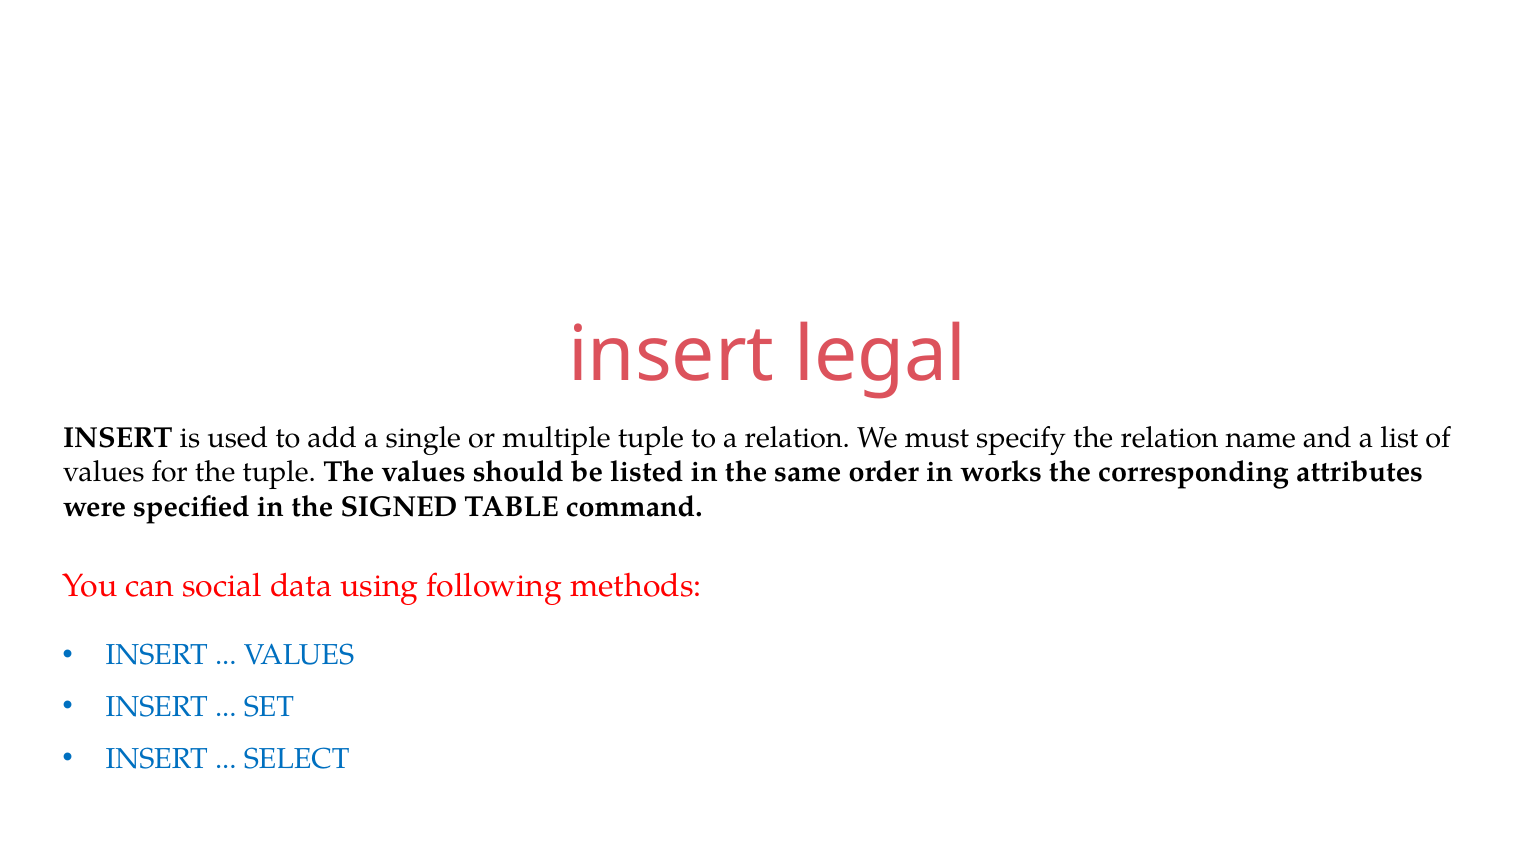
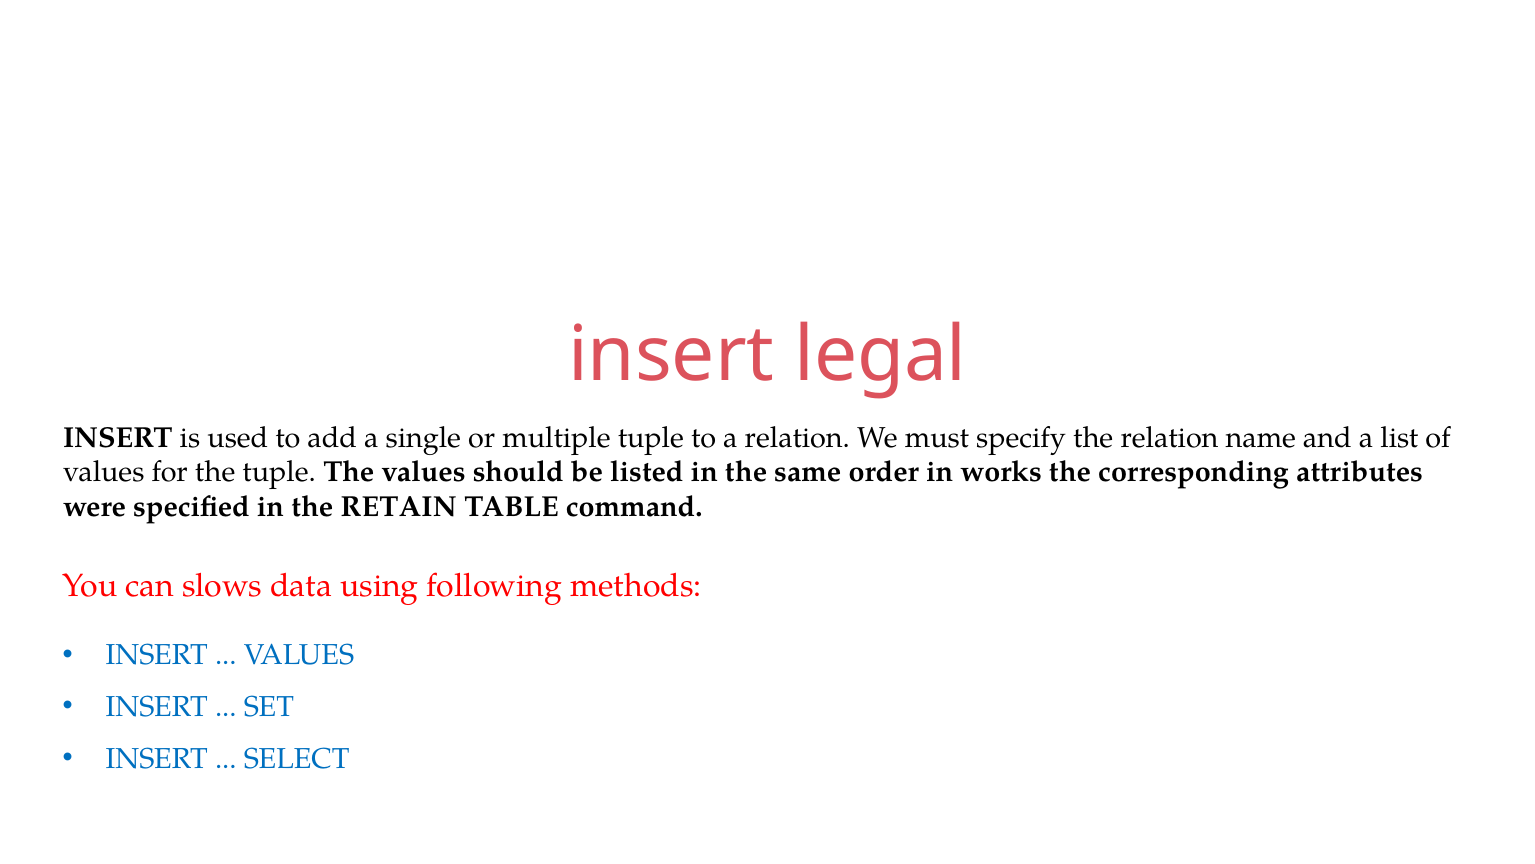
SIGNED: SIGNED -> RETAIN
social: social -> slows
